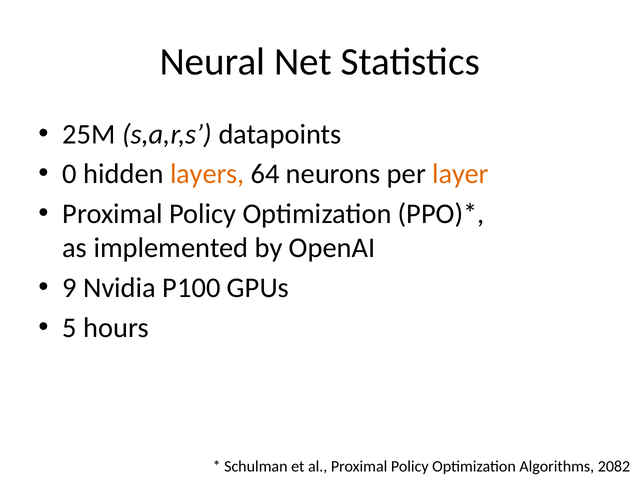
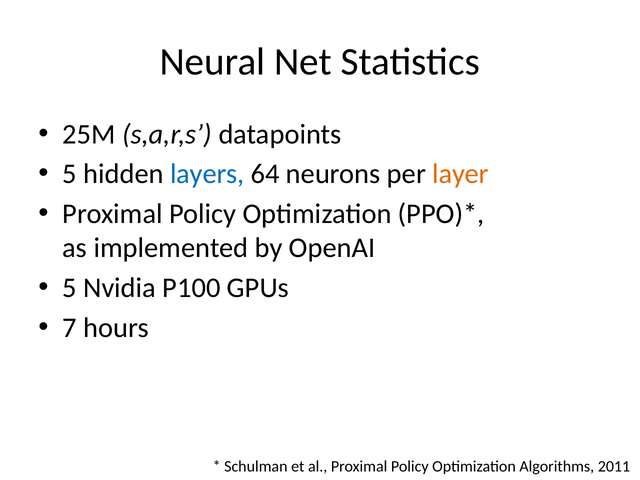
0 at (70, 174): 0 -> 5
layers colour: orange -> blue
9 at (70, 288): 9 -> 5
5: 5 -> 7
2082: 2082 -> 2011
